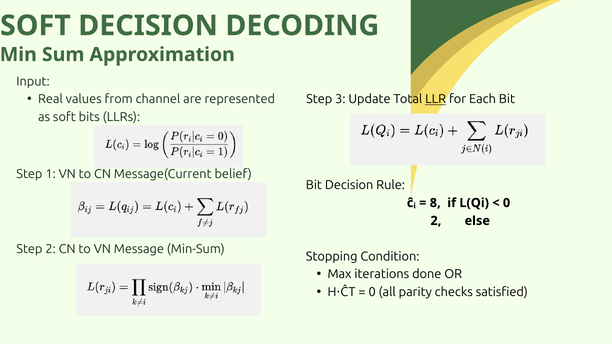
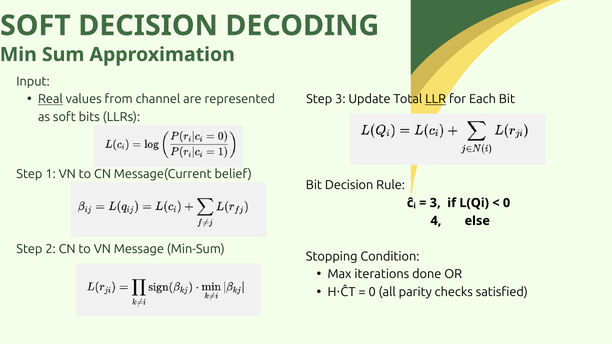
Real underline: none -> present
8 at (435, 203): 8 -> 3
2 at (436, 221): 2 -> 4
